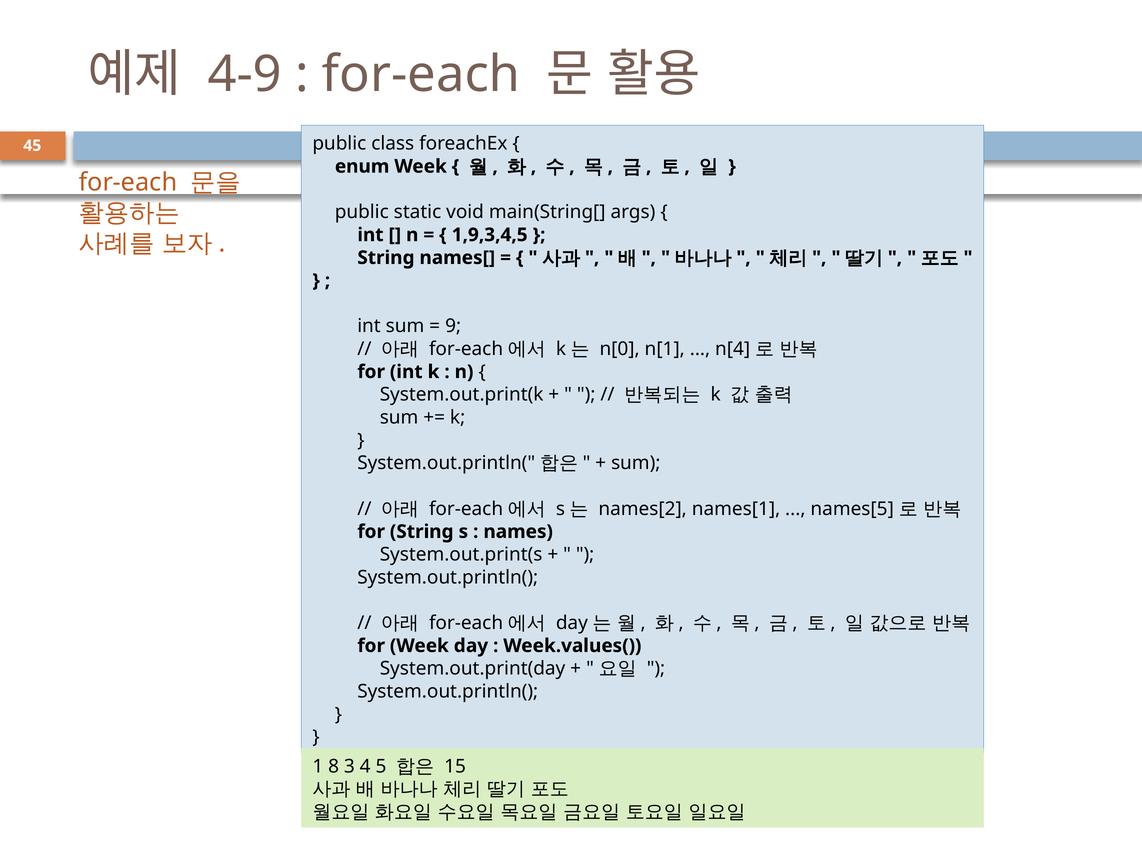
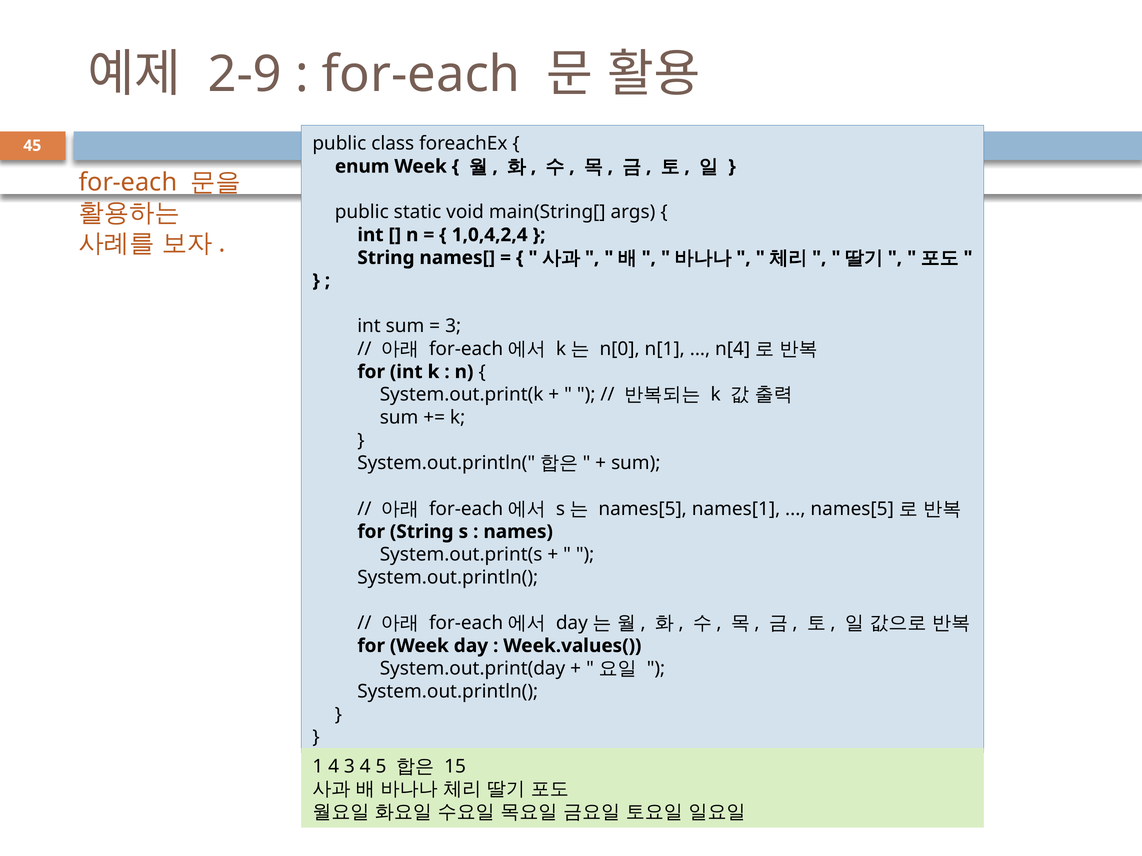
4-9: 4-9 -> 2-9
1,9,3,4,5: 1,9,3,4,5 -> 1,0,4,2,4
9 at (453, 326): 9 -> 3
names[2 at (643, 509): names[2 -> names[5
1 8: 8 -> 4
